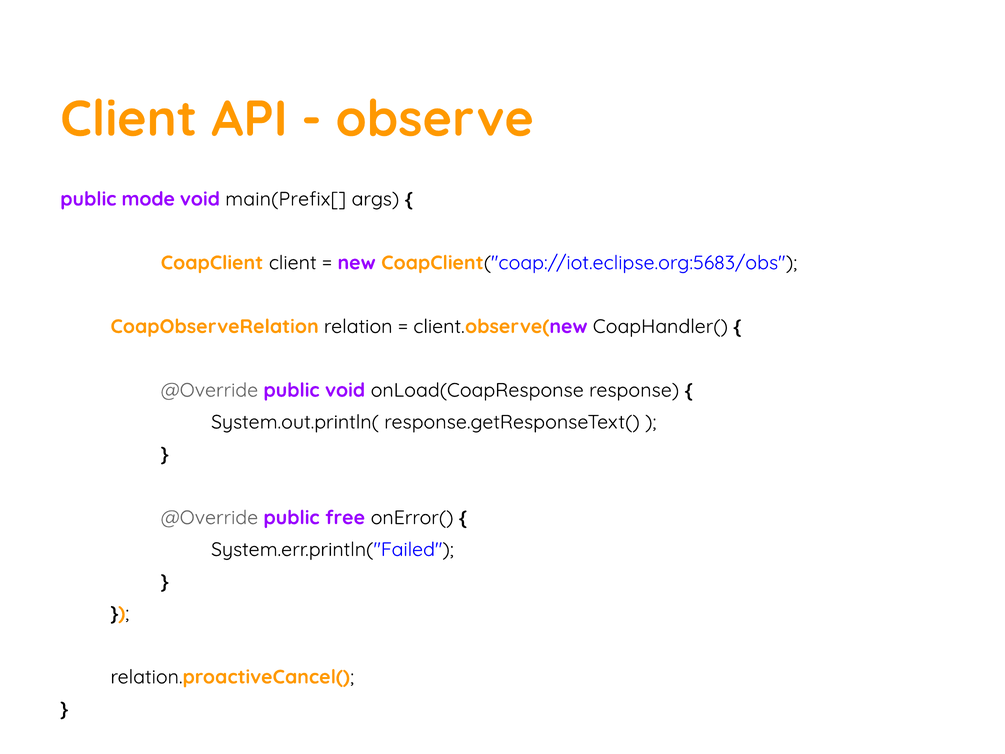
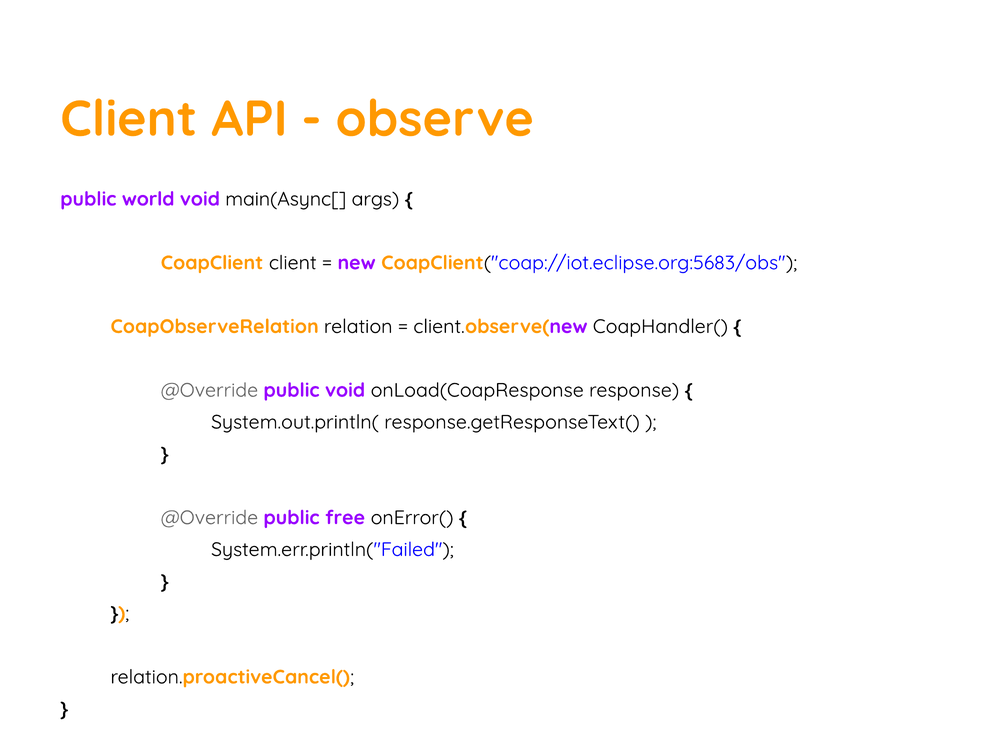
mode: mode -> world
main(Prefix[: main(Prefix[ -> main(Async[
